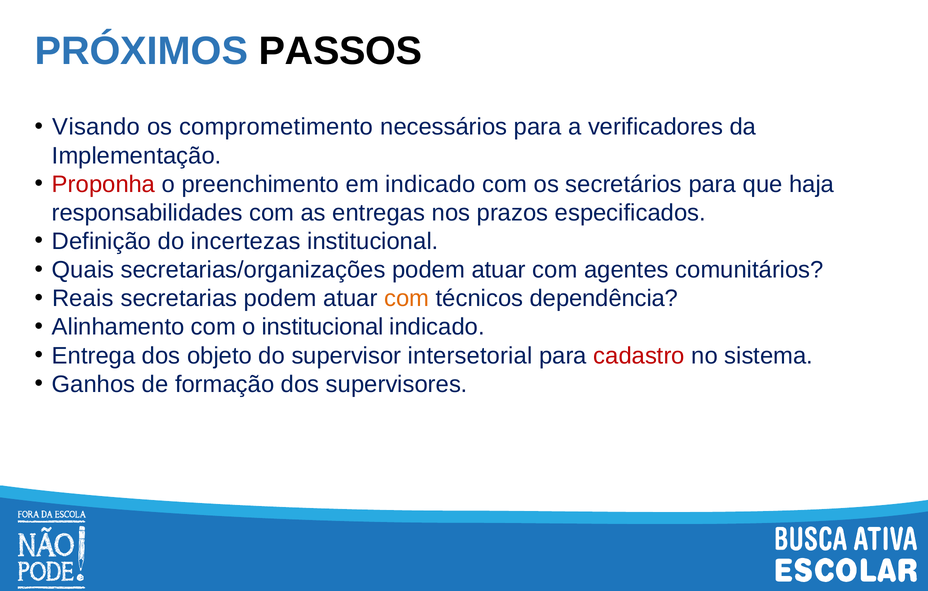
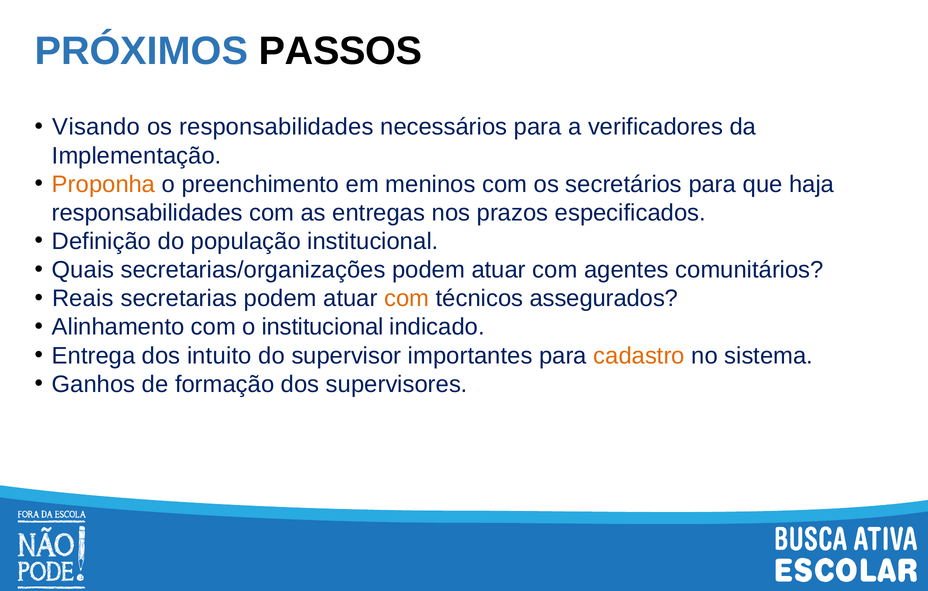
os comprometimento: comprometimento -> responsabilidades
Proponha colour: red -> orange
em indicado: indicado -> meninos
incertezas: incertezas -> população
dependência: dependência -> assegurados
objeto: objeto -> intuito
intersetorial: intersetorial -> importantes
cadastro colour: red -> orange
